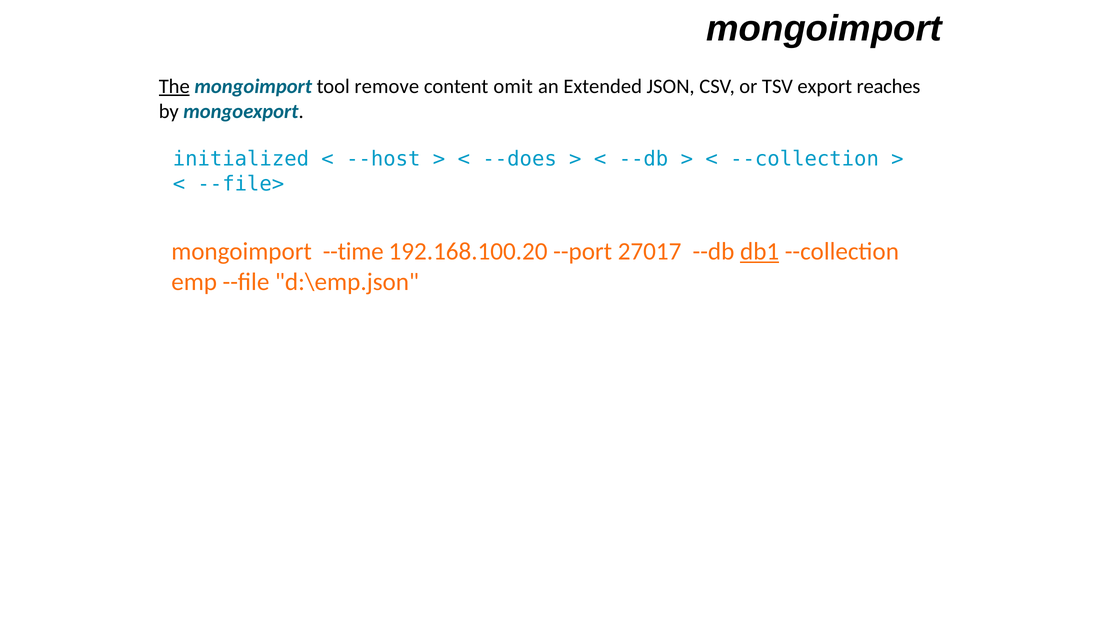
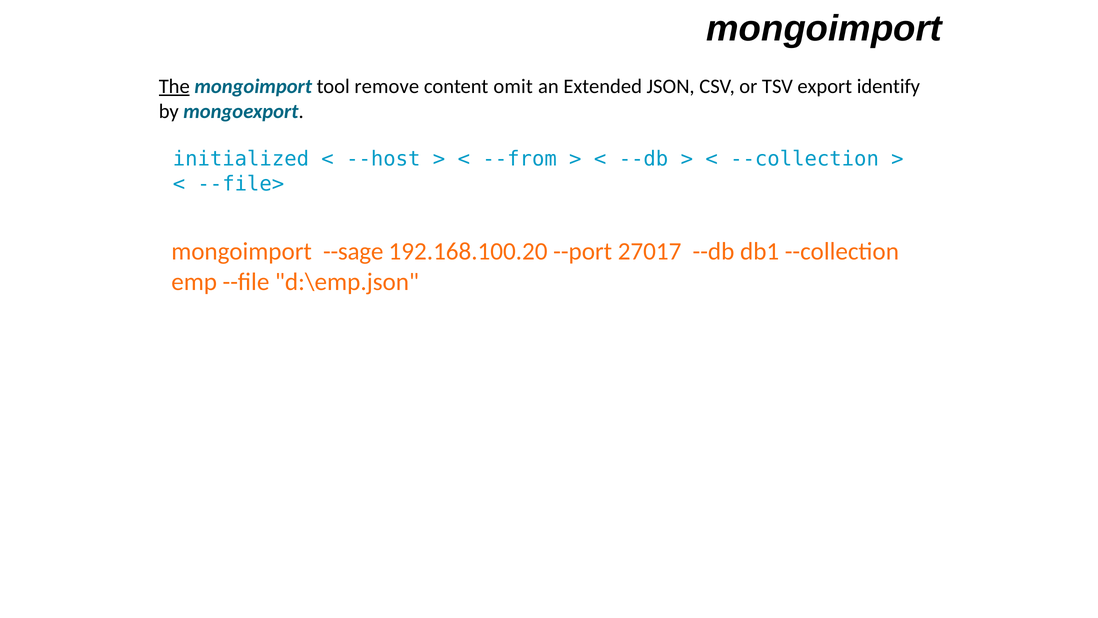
reaches: reaches -> identify
--does: --does -> --from
--time: --time -> --sage
db1 underline: present -> none
